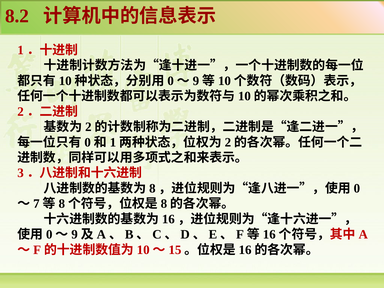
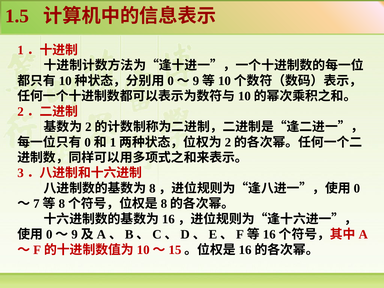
8.2: 8.2 -> 1.5
